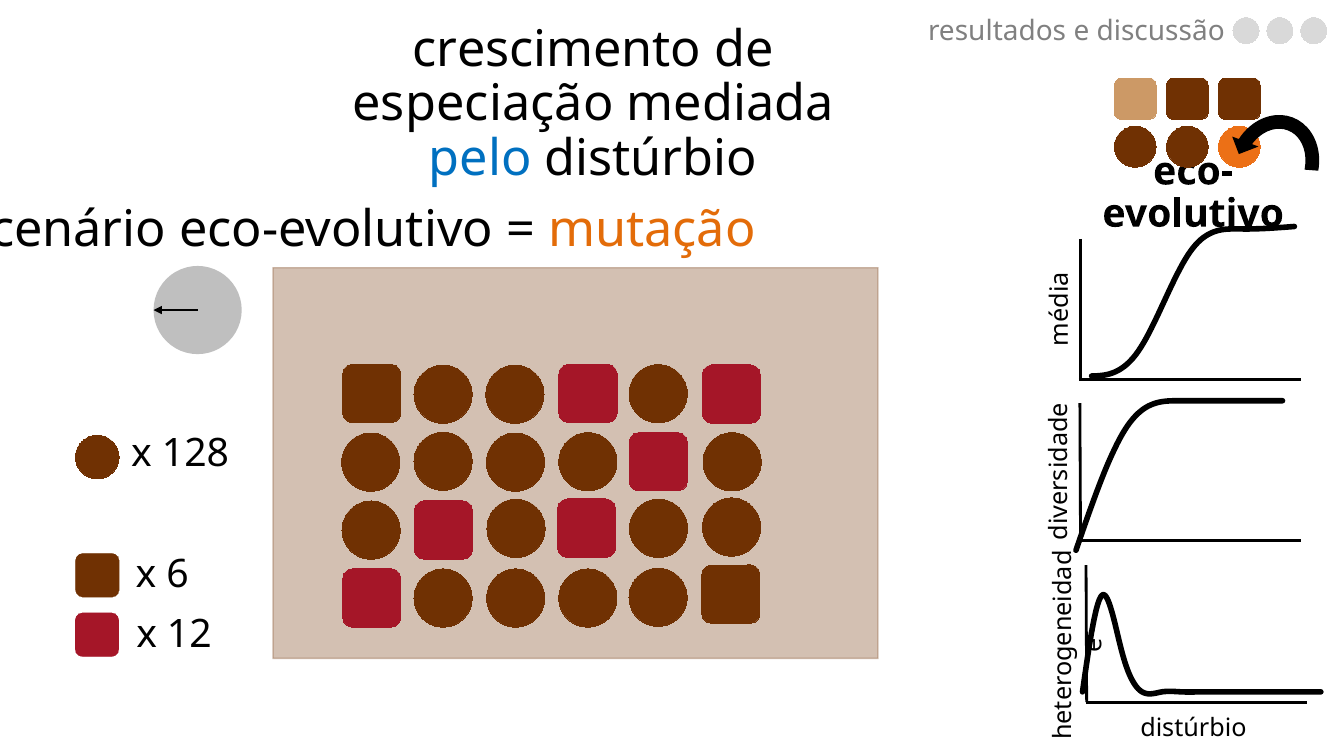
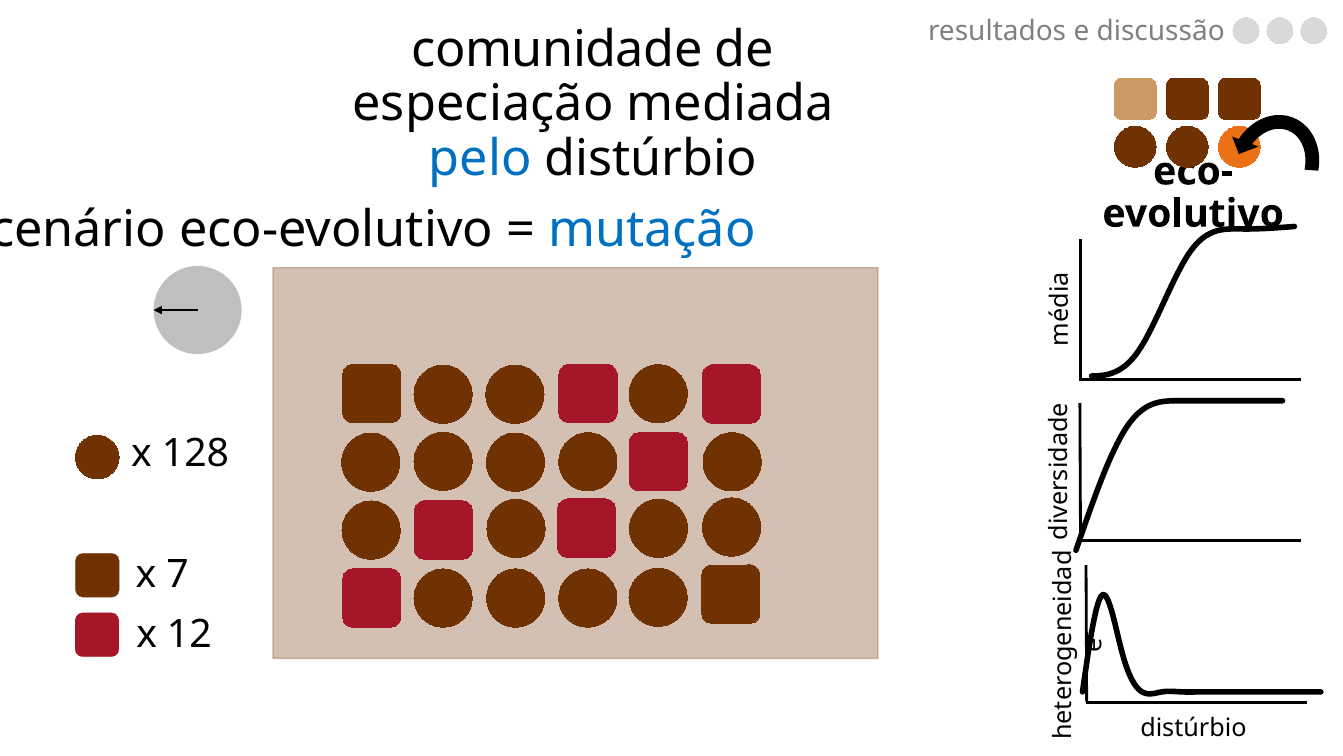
crescimento: crescimento -> comunidade
mutação colour: orange -> blue
6: 6 -> 7
